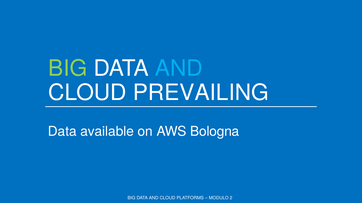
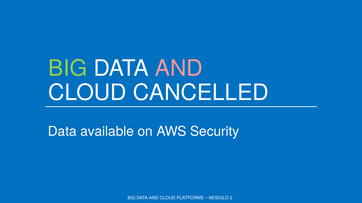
AND at (179, 69) colour: light blue -> pink
PREVAILING: PREVAILING -> CANCELLED
Bologna: Bologna -> Security
